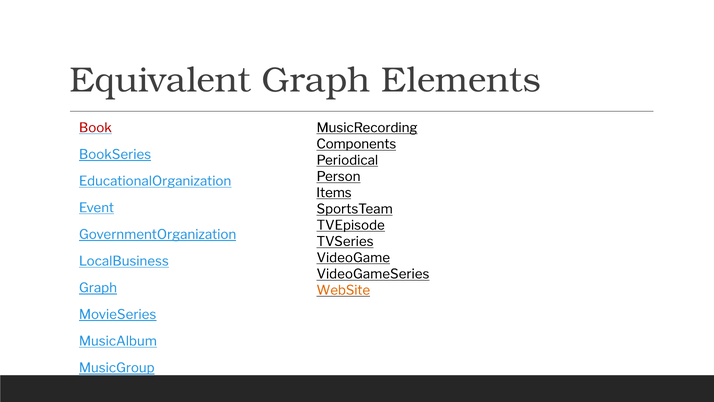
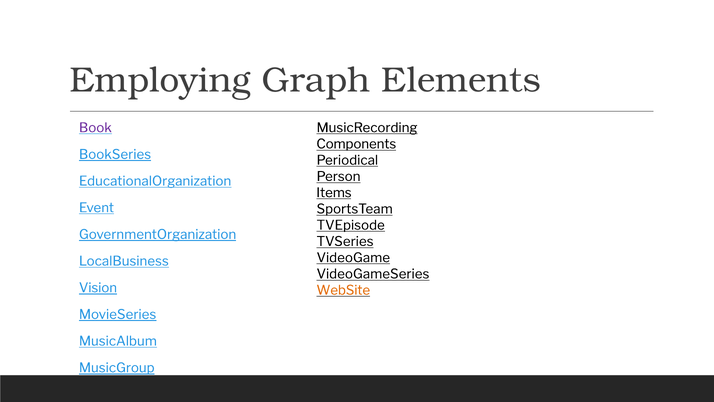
Equivalent: Equivalent -> Employing
Book colour: red -> purple
Graph at (98, 288): Graph -> Vision
